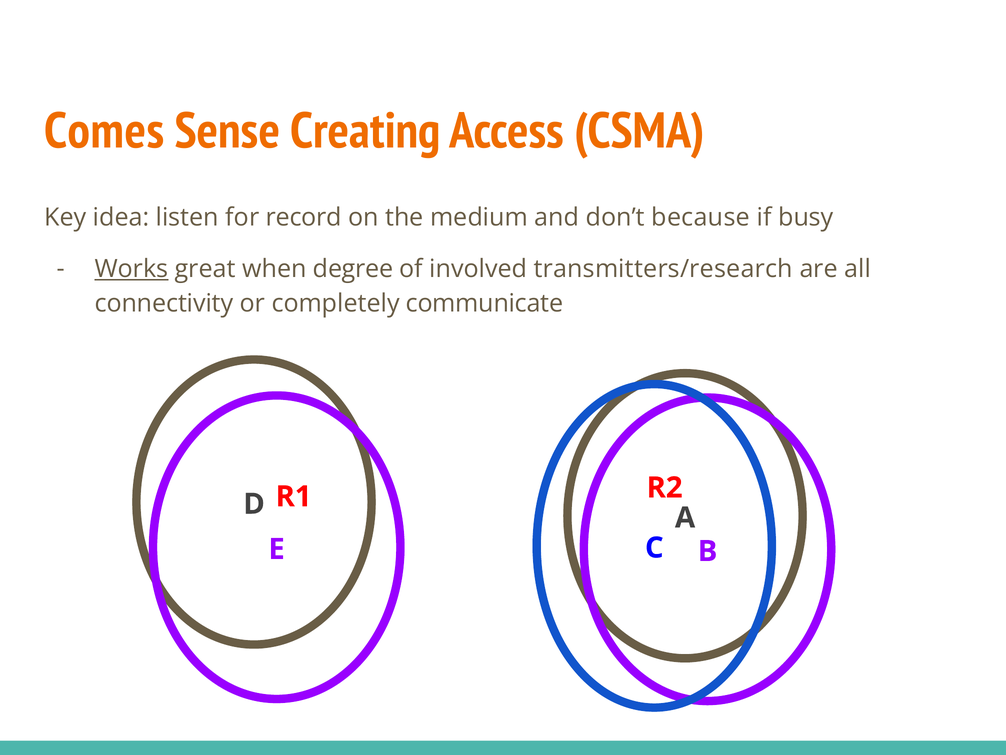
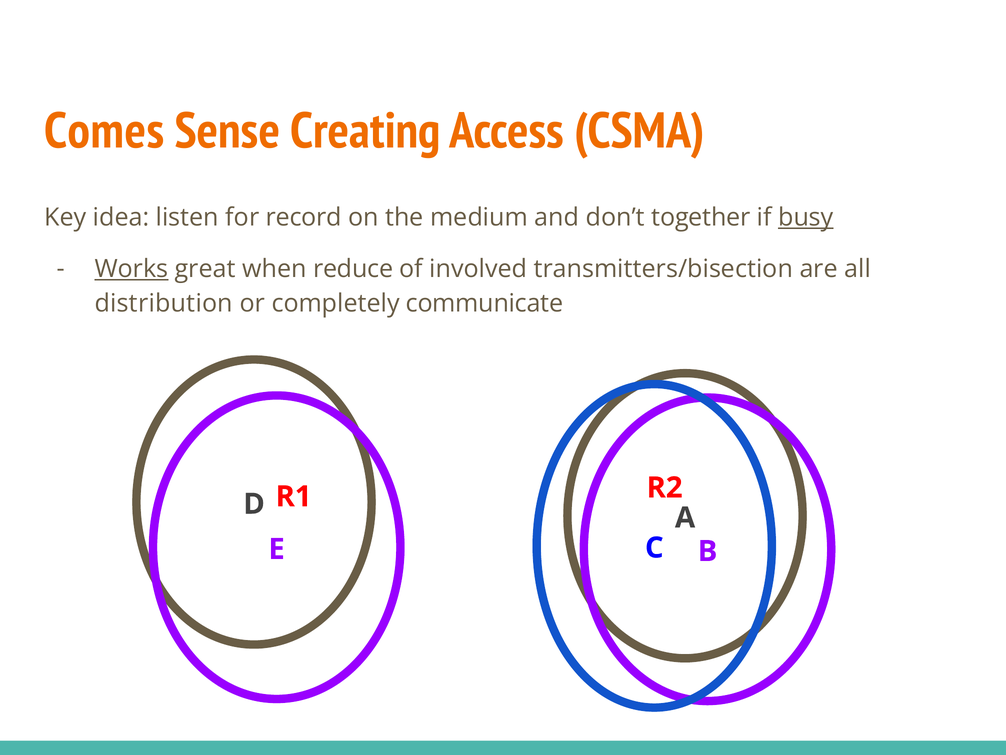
because: because -> together
busy underline: none -> present
degree: degree -> reduce
transmitters/research: transmitters/research -> transmitters/bisection
connectivity: connectivity -> distribution
